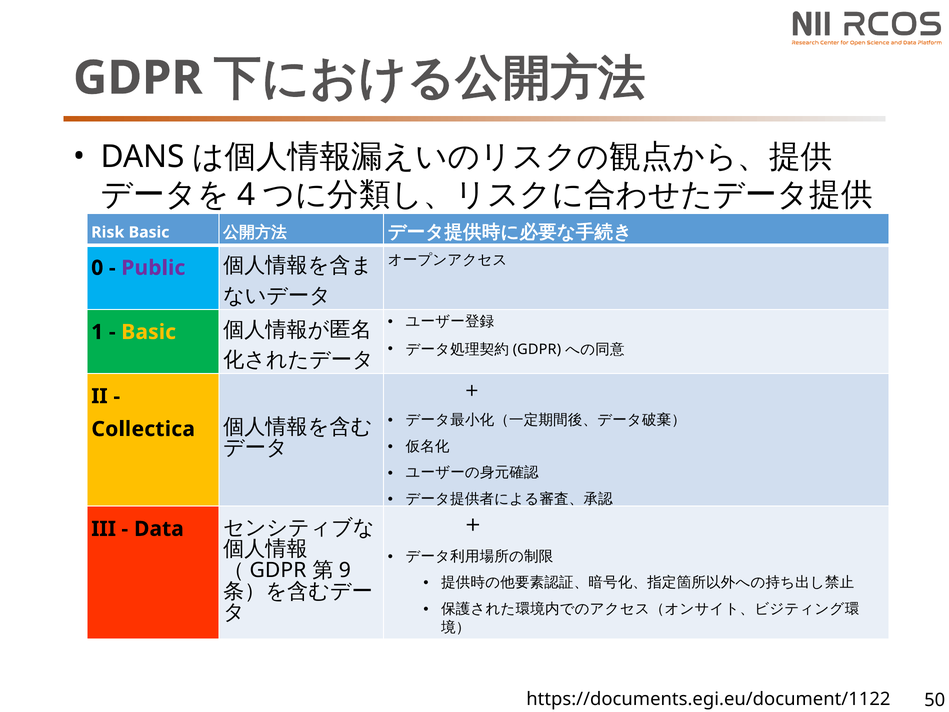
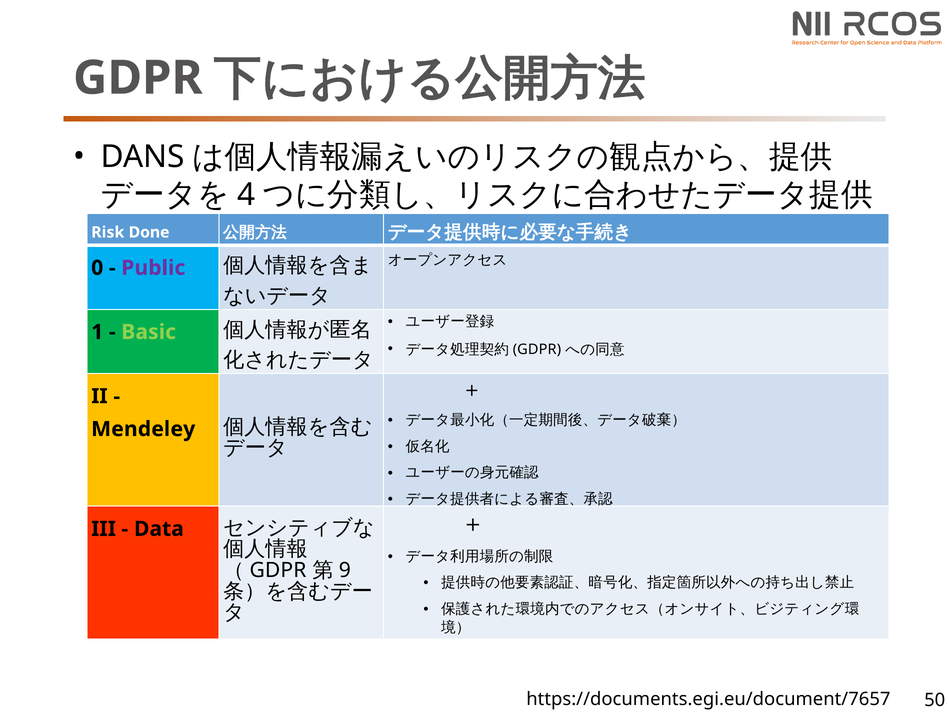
Risk Basic: Basic -> Done
Basic at (149, 332) colour: yellow -> light green
Collectica: Collectica -> Mendeley
https://documents.egi.eu/document/1122: https://documents.egi.eu/document/1122 -> https://documents.egi.eu/document/7657
